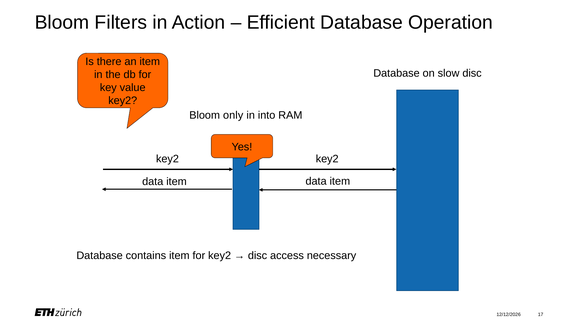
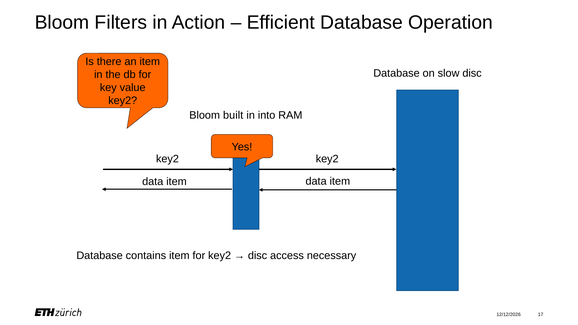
only: only -> built
